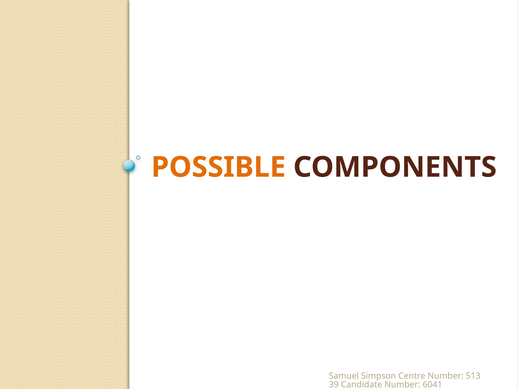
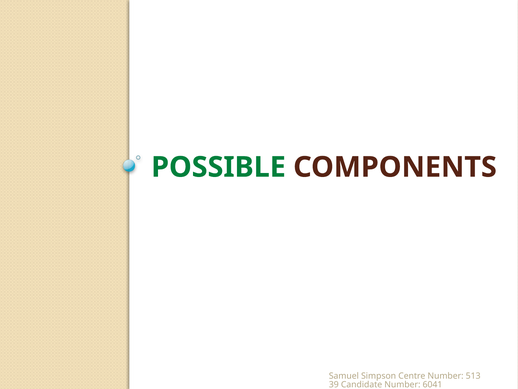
POSSIBLE colour: orange -> green
